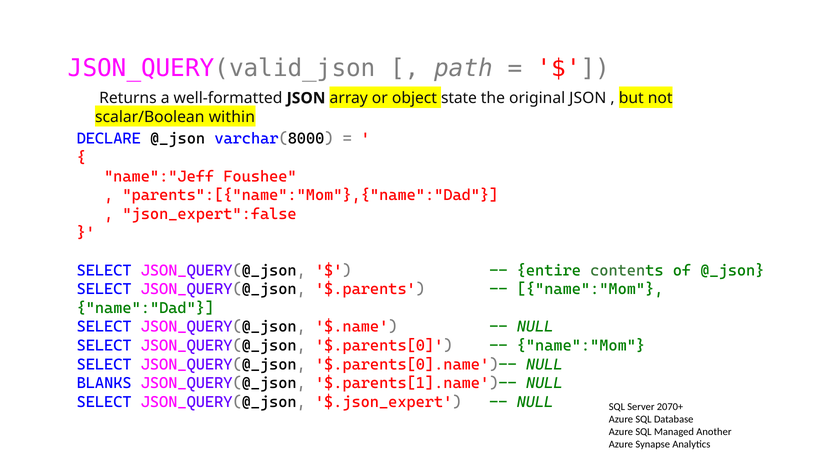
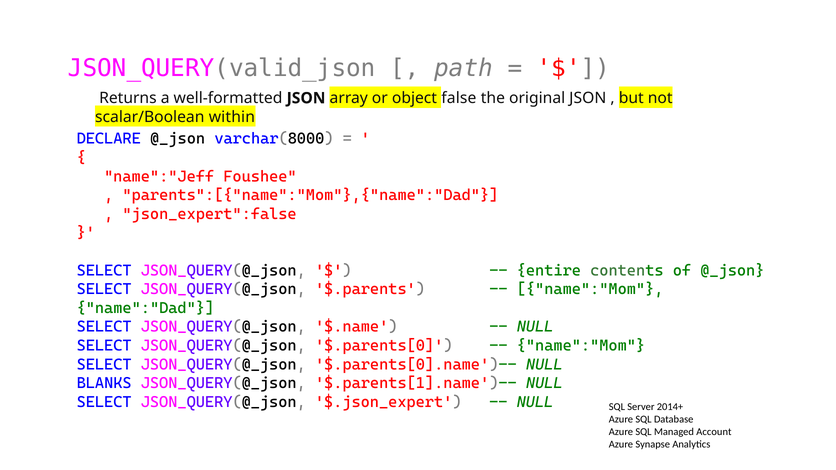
state: state -> false
2070+: 2070+ -> 2014+
Another: Another -> Account
